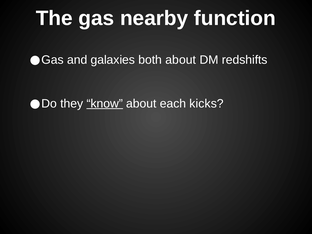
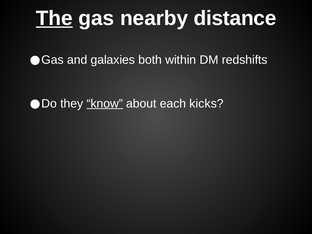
The underline: none -> present
function: function -> distance
both about: about -> within
